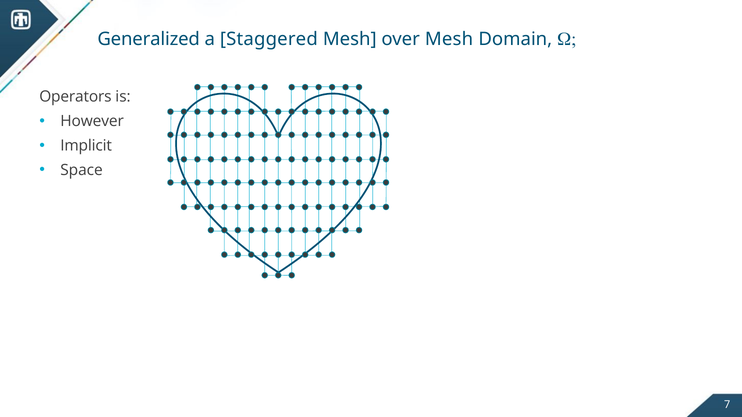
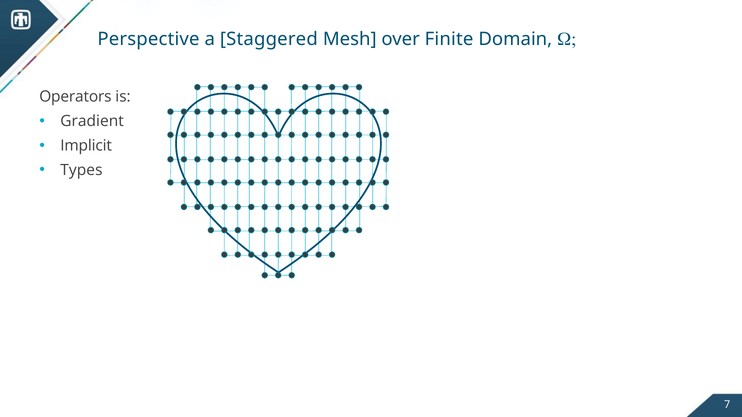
Generalized: Generalized -> Perspective
over Mesh: Mesh -> Finite
However: However -> Gradient
Space: Space -> Types
